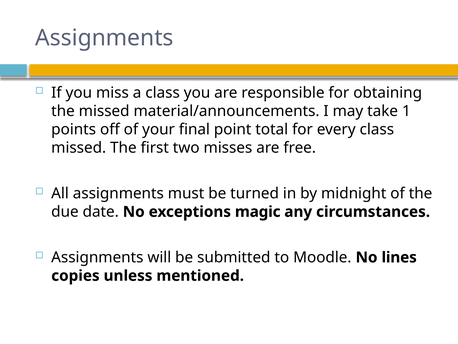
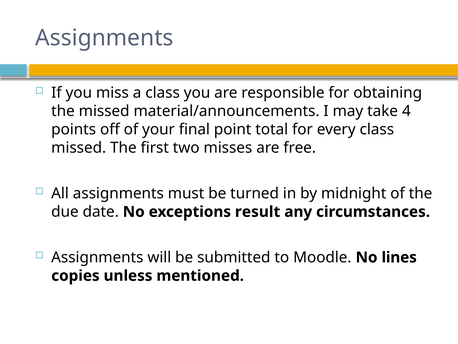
1: 1 -> 4
magic: magic -> result
